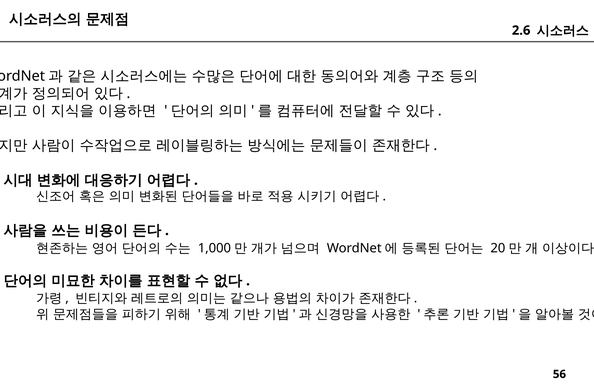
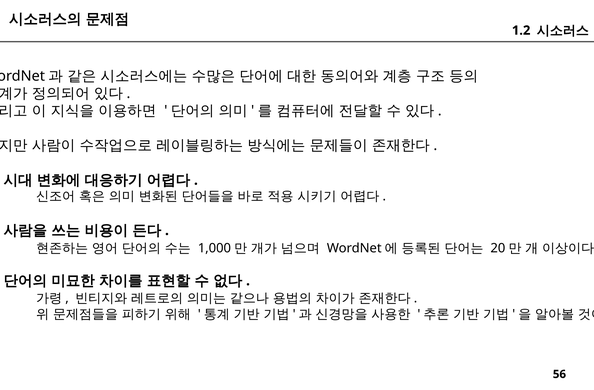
2.6: 2.6 -> 1.2
